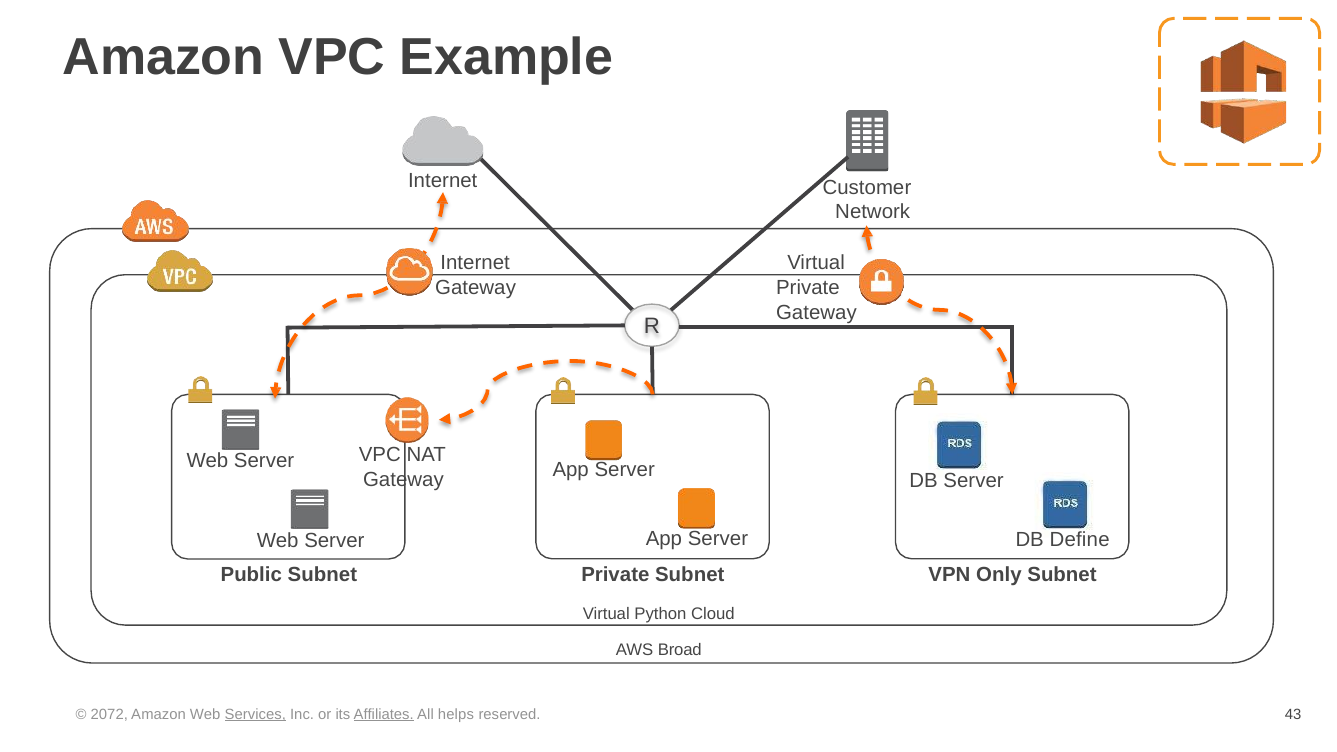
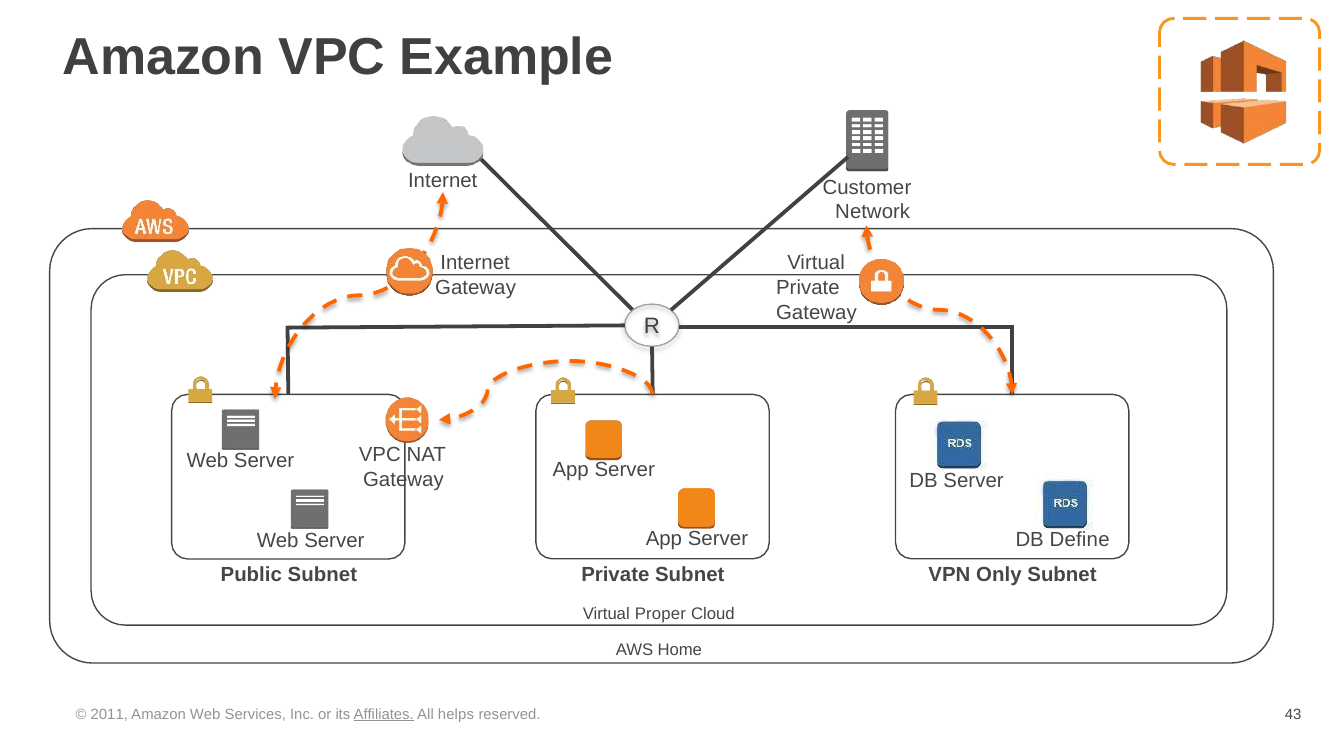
Python: Python -> Proper
Broad: Broad -> Home
2072: 2072 -> 2011
Services underline: present -> none
